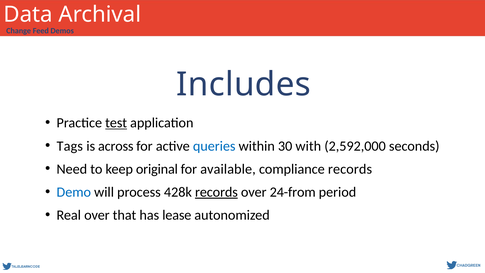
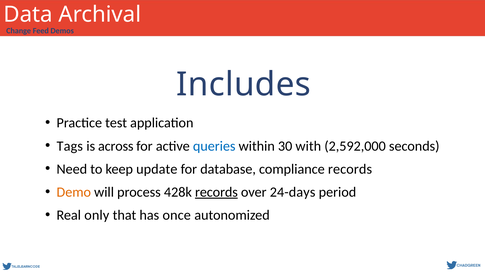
test underline: present -> none
original: original -> update
available: available -> database
Demo colour: blue -> orange
24-from: 24-from -> 24-days
Real over: over -> only
lease: lease -> once
